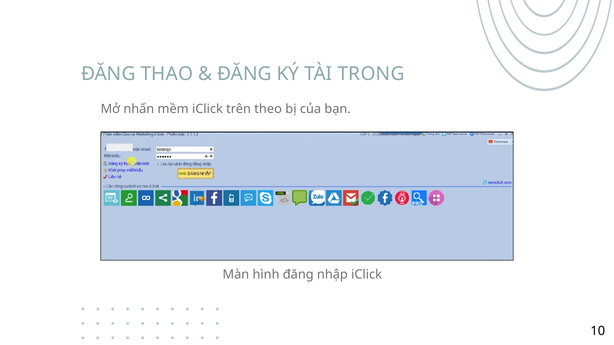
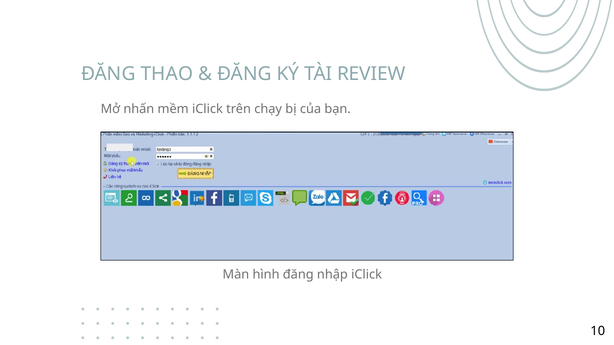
TRONG: TRONG -> REVIEW
theo: theo -> chạy
